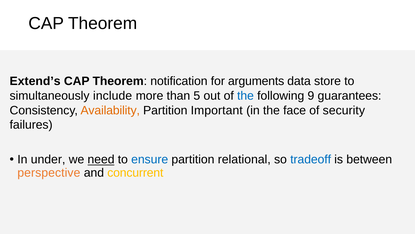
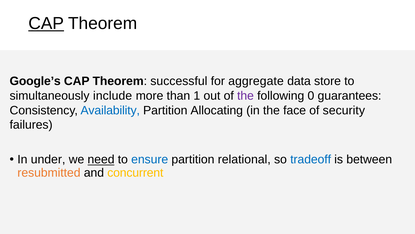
CAP at (46, 23) underline: none -> present
Extend’s: Extend’s -> Google’s
notification: notification -> successful
arguments: arguments -> aggregate
5: 5 -> 1
the at (245, 96) colour: blue -> purple
9: 9 -> 0
Availability colour: orange -> blue
Important: Important -> Allocating
perspective: perspective -> resubmitted
